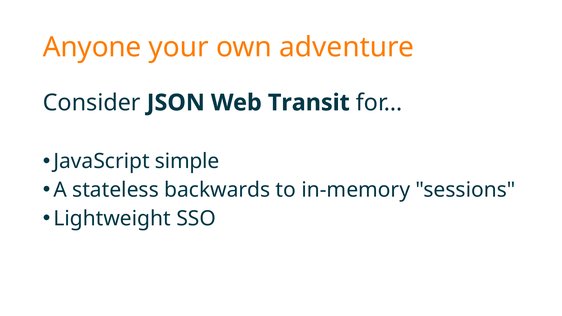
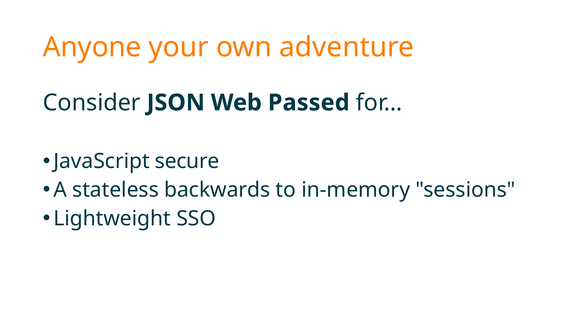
Transit: Transit -> Passed
simple: simple -> secure
